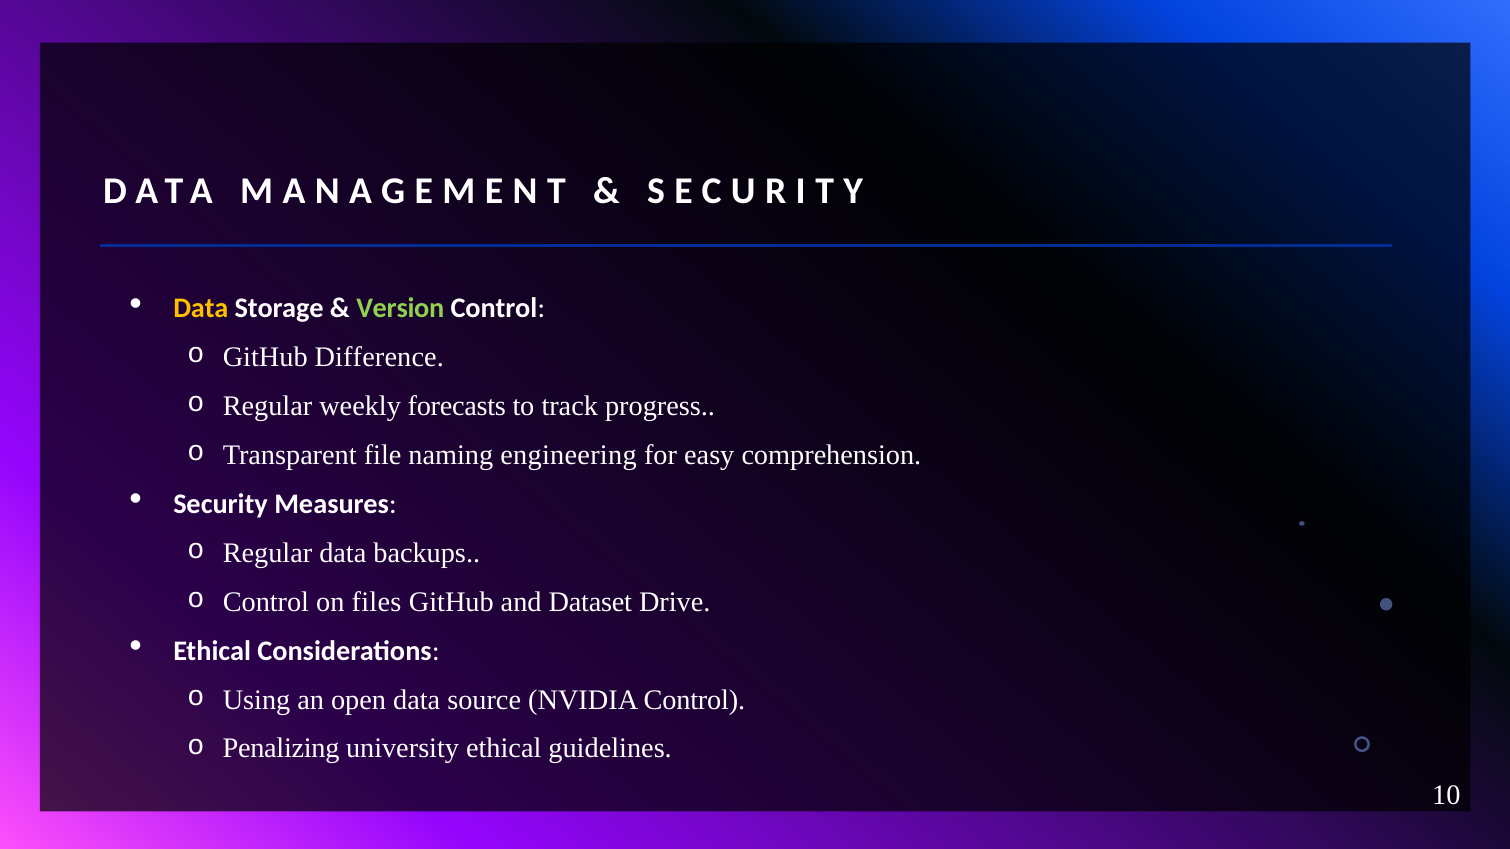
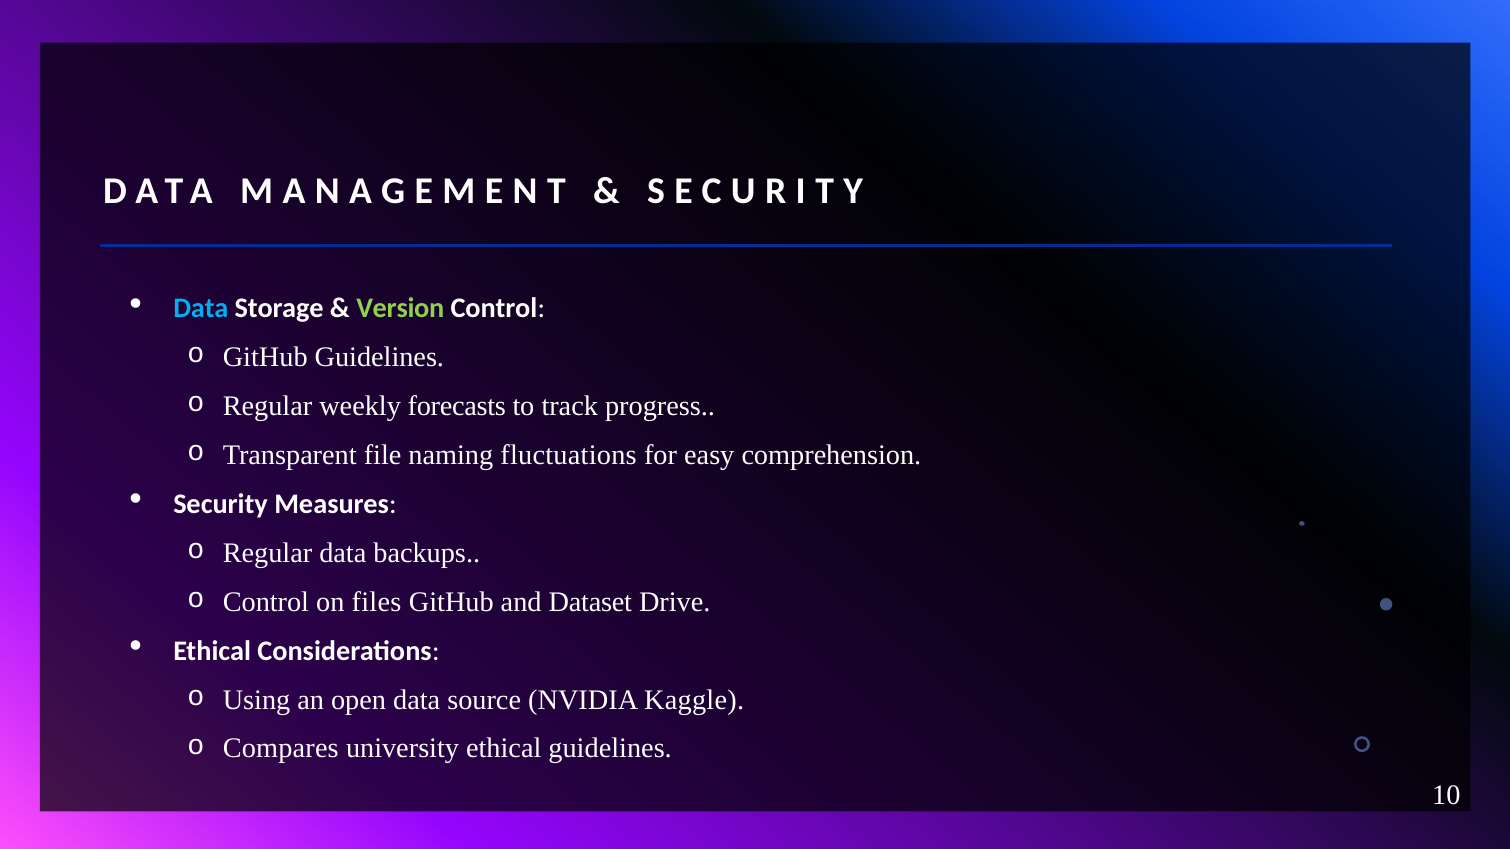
Data at (201, 309) colour: yellow -> light blue
GitHub Difference: Difference -> Guidelines
engineering: engineering -> fluctuations
NVIDIA Control: Control -> Kaggle
Penalizing: Penalizing -> Compares
